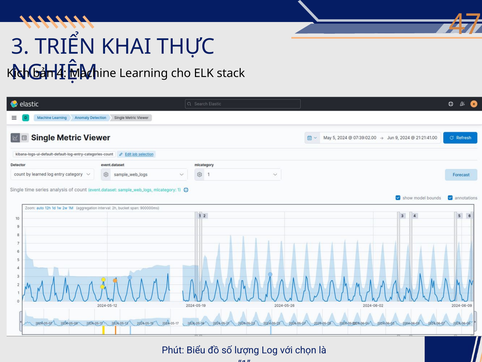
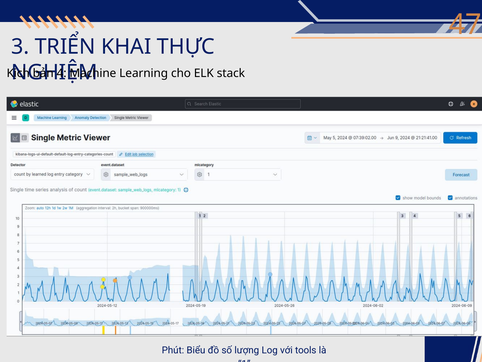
chọn: chọn -> tools
